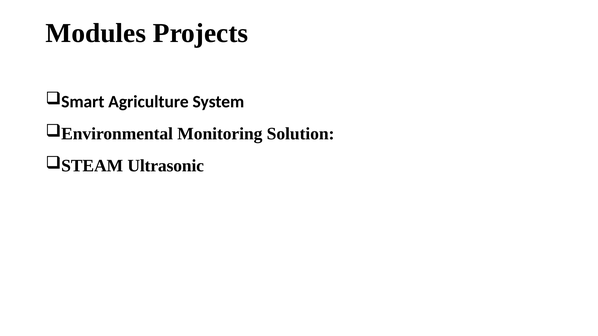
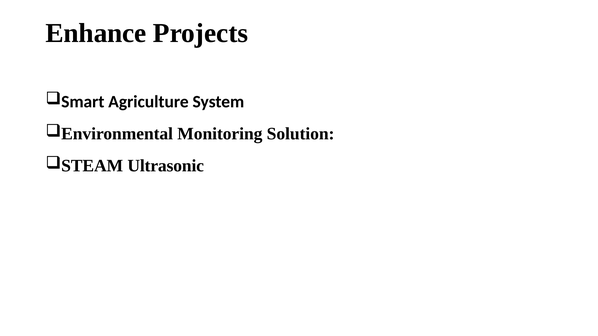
Modules: Modules -> Enhance
